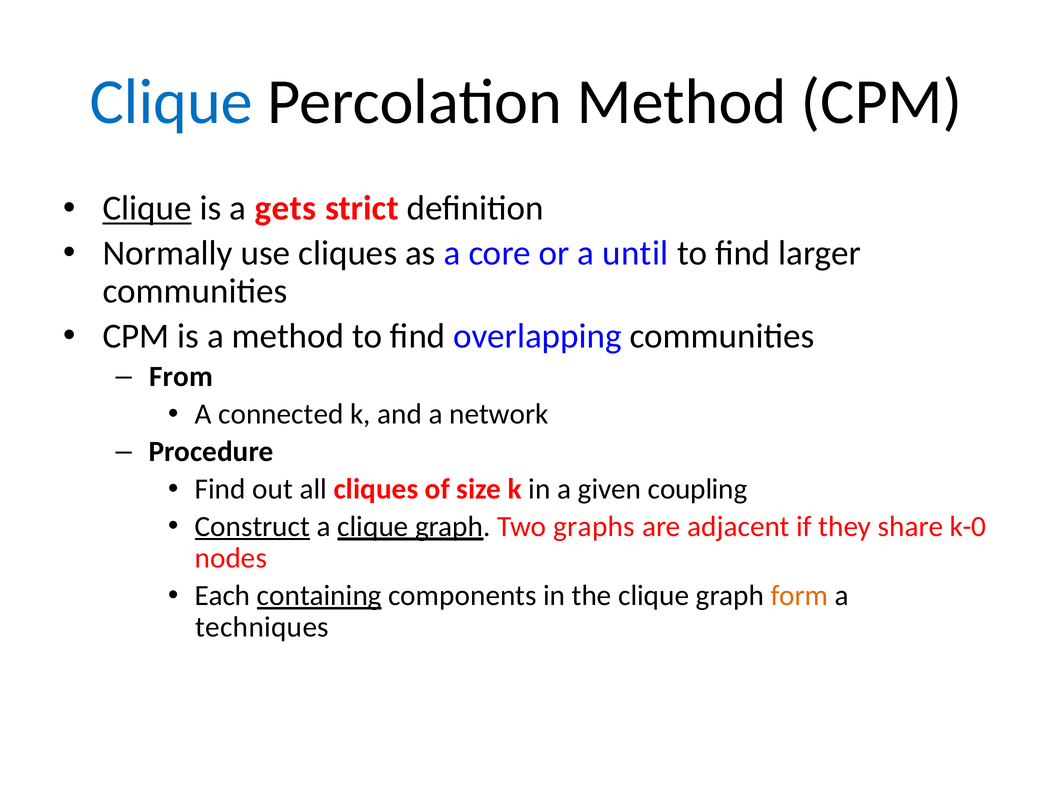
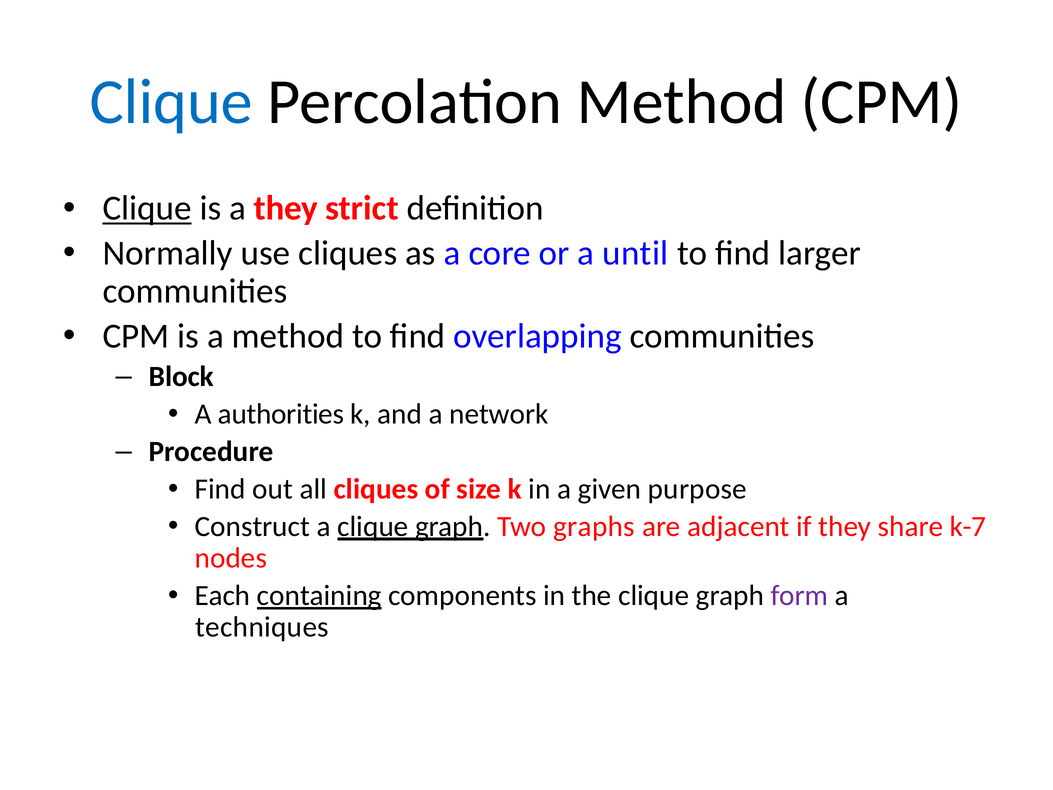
a gets: gets -> they
From: From -> Block
connected: connected -> authorities
coupling: coupling -> purpose
Construct underline: present -> none
k-0: k-0 -> k-7
form colour: orange -> purple
